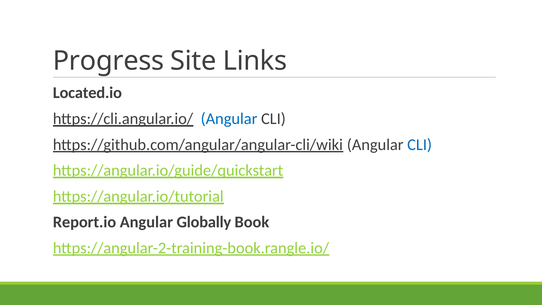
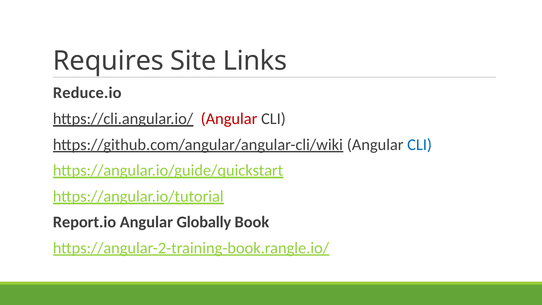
Progress: Progress -> Requires
Located.io: Located.io -> Reduce.io
Angular at (229, 119) colour: blue -> red
